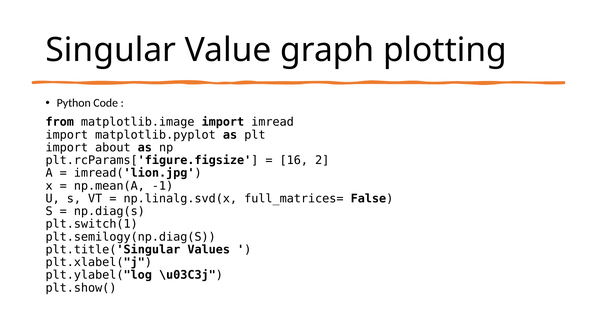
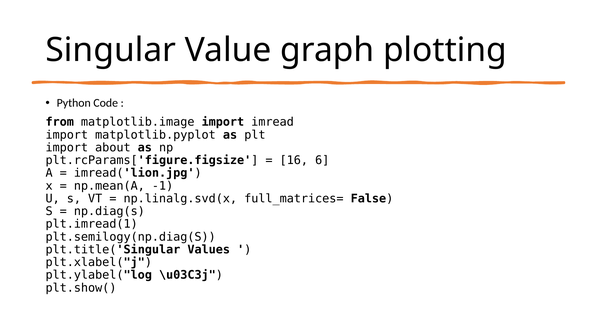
2: 2 -> 6
plt.switch(1: plt.switch(1 -> plt.imread(1
